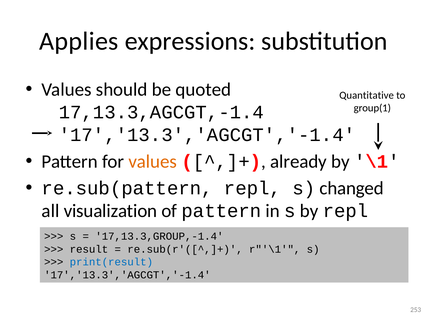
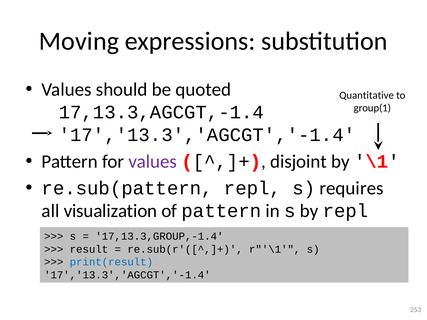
Applies: Applies -> Moving
values at (153, 162) colour: orange -> purple
already: already -> disjoint
changed: changed -> requires
